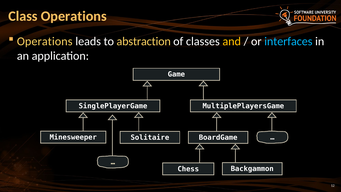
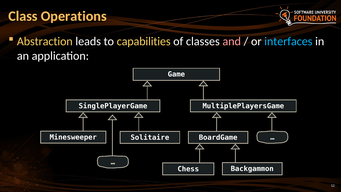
Operations at (45, 41): Operations -> Abstraction
abstraction: abstraction -> capabilities
and colour: yellow -> pink
